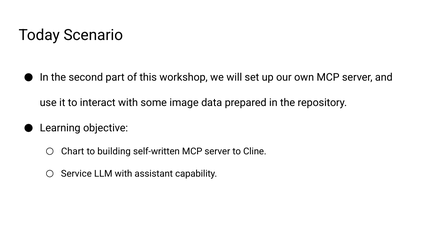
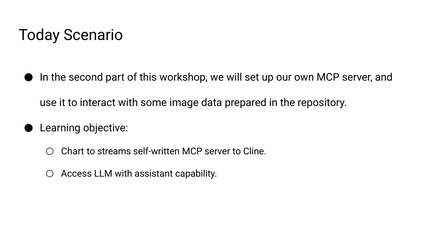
building: building -> streams
Service: Service -> Access
